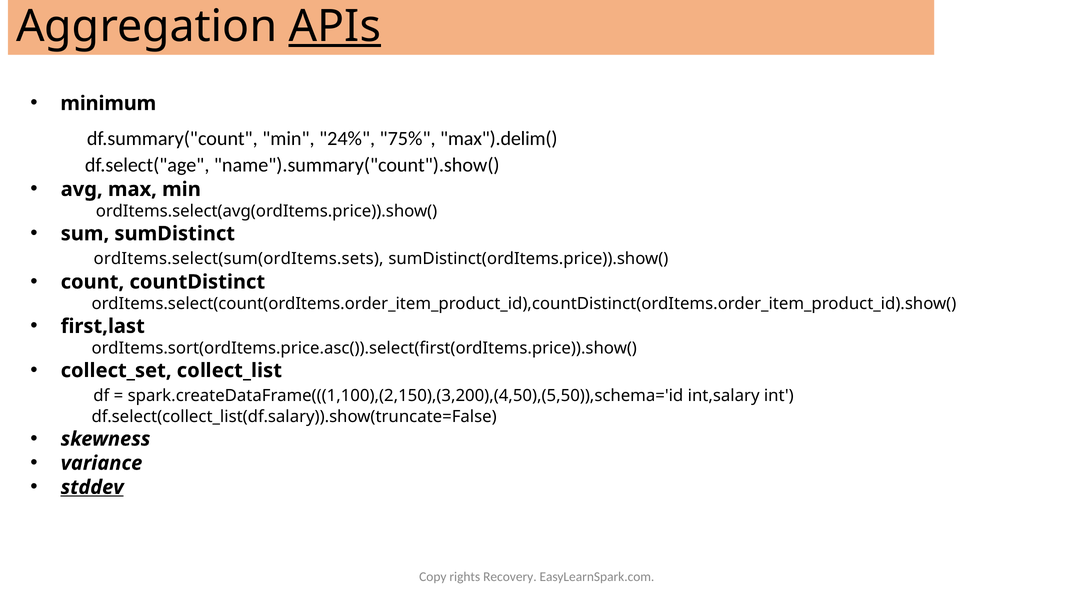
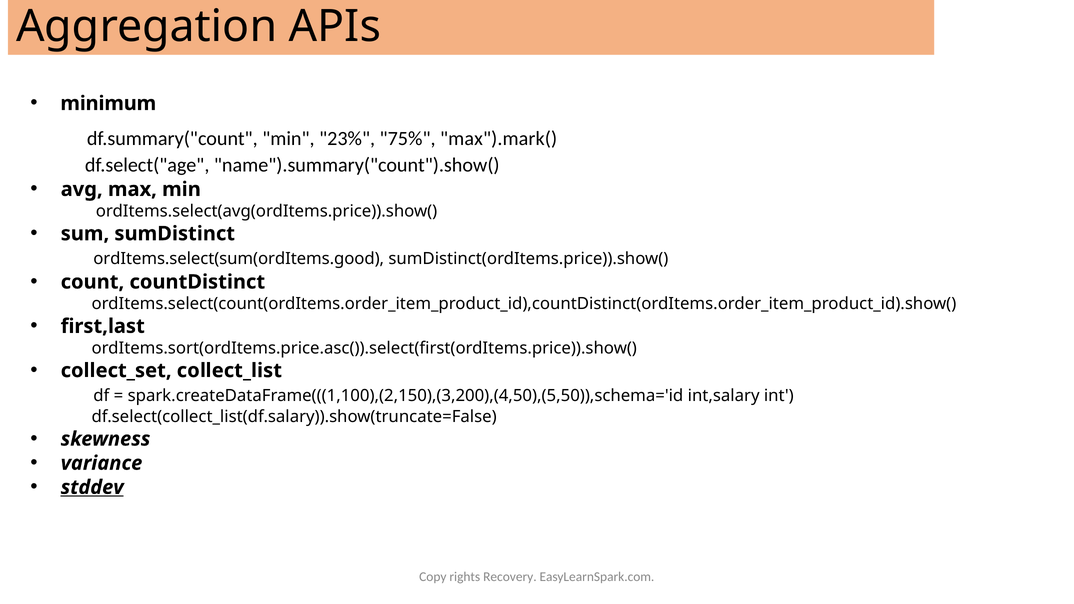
APIs underline: present -> none
24%: 24% -> 23%
max").delim(: max").delim( -> max").mark(
ordItems.select(sum(ordItems.sets: ordItems.select(sum(ordItems.sets -> ordItems.select(sum(ordItems.good
